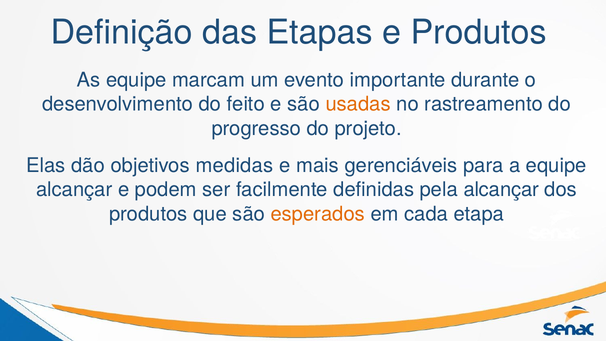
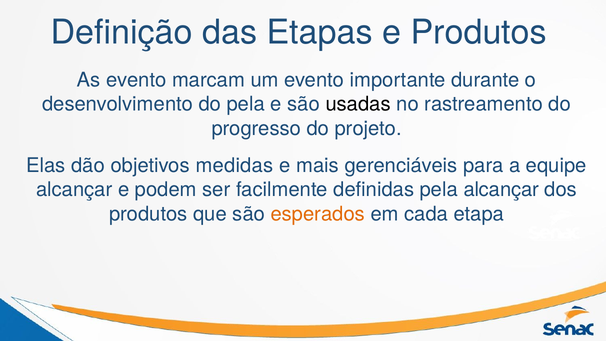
As equipe: equipe -> evento
do feito: feito -> pela
usadas colour: orange -> black
